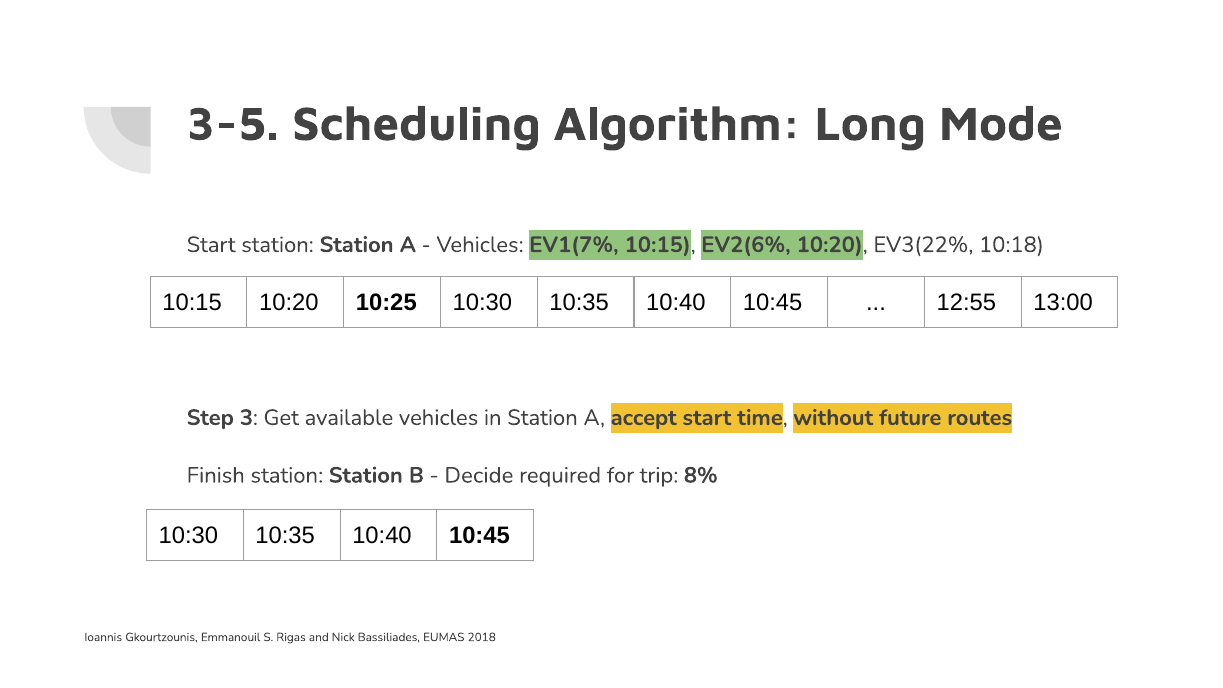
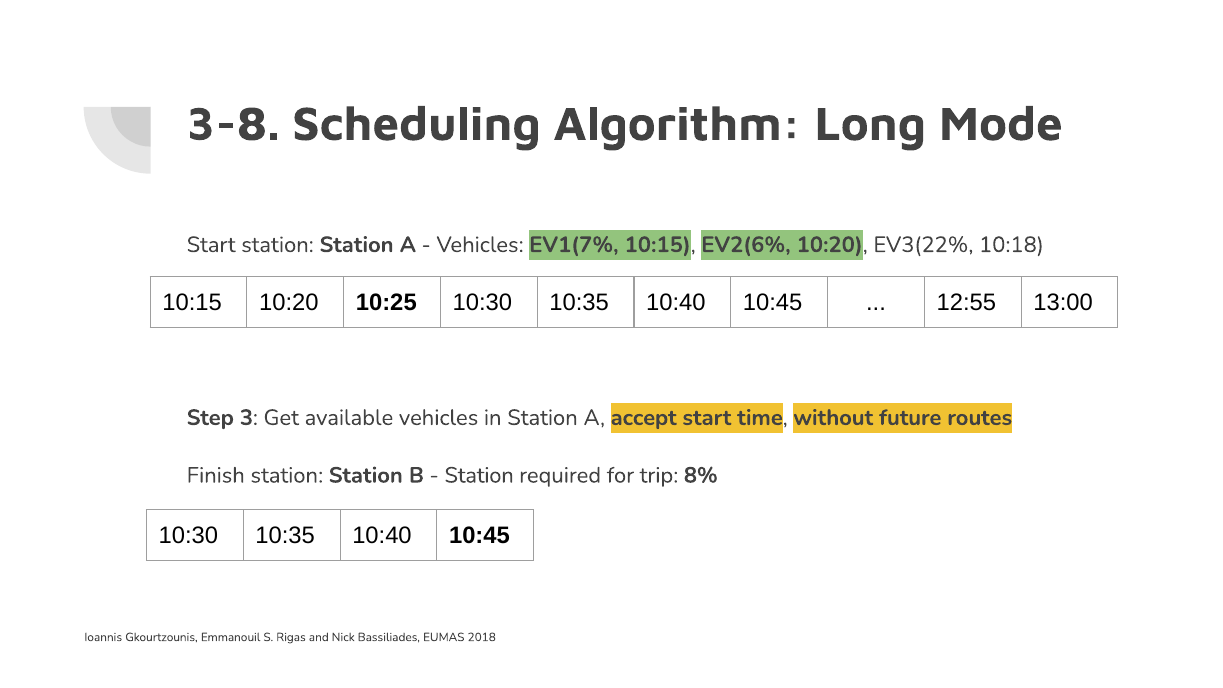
3-5: 3-5 -> 3-8
Decide at (479, 475): Decide -> Station
